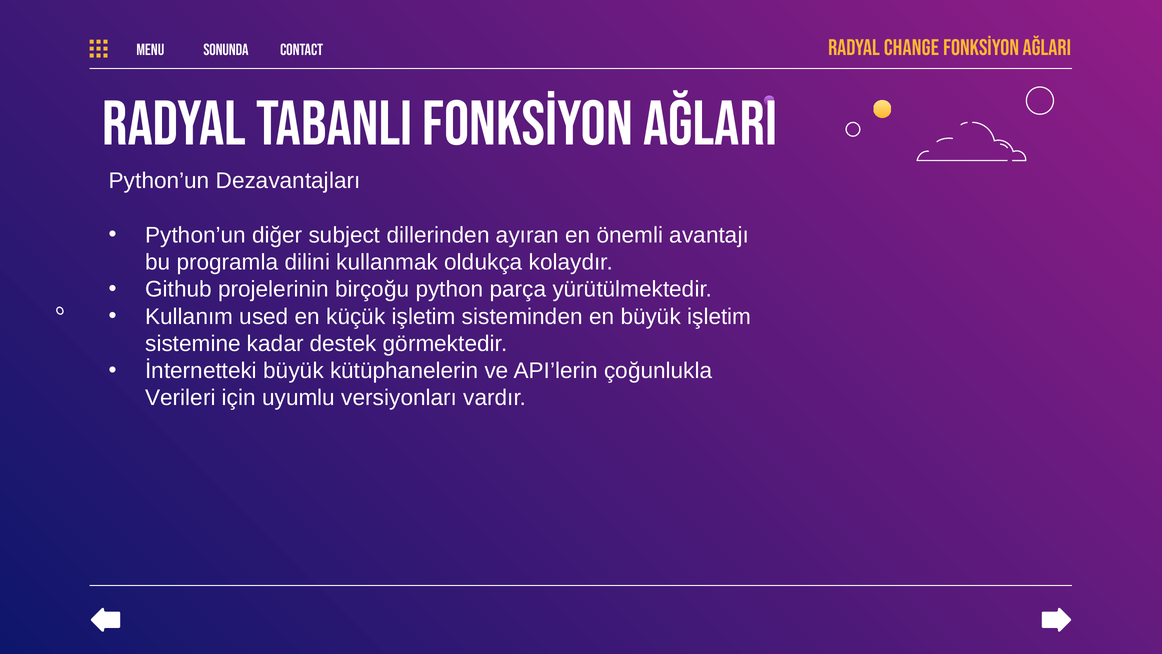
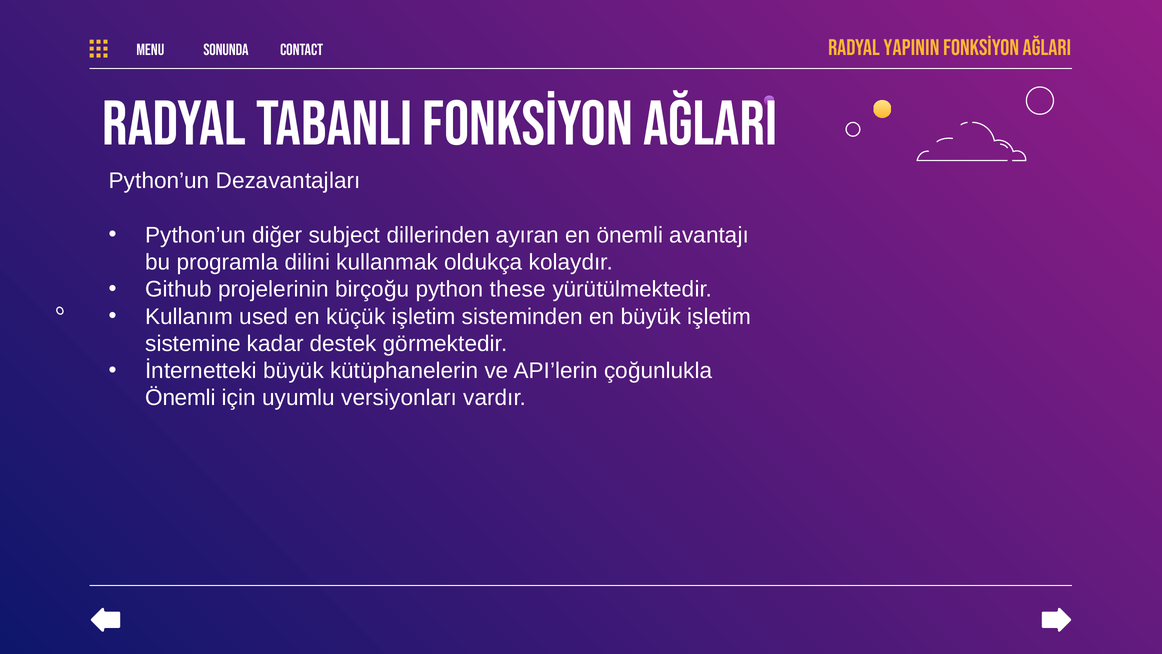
change: change -> yapının
parça: parça -> these
Verileri at (180, 398): Verileri -> Önemli
